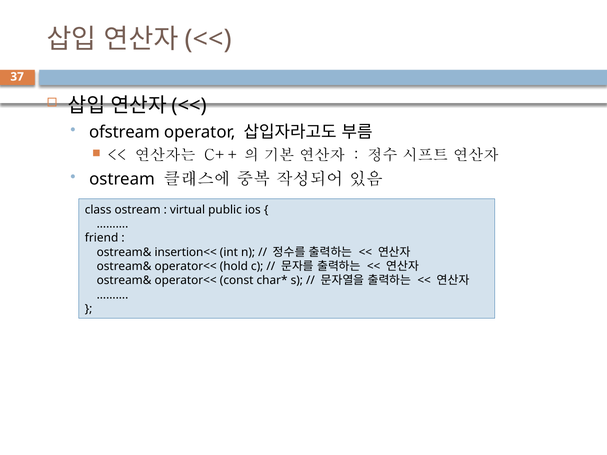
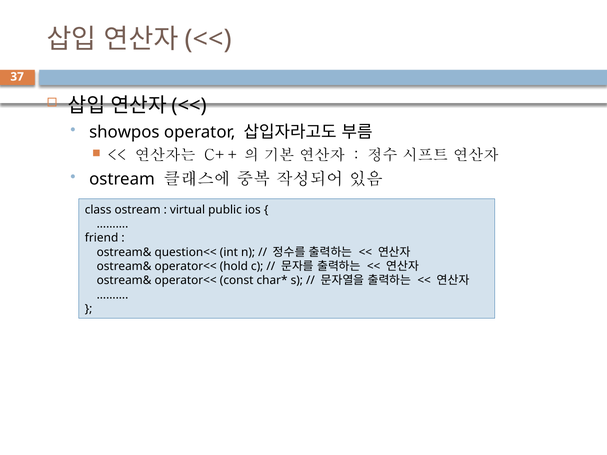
ofstream: ofstream -> showpos
insertion<<: insertion<< -> question<<
